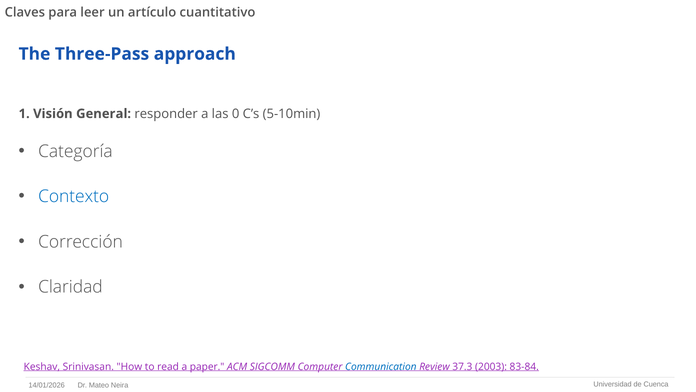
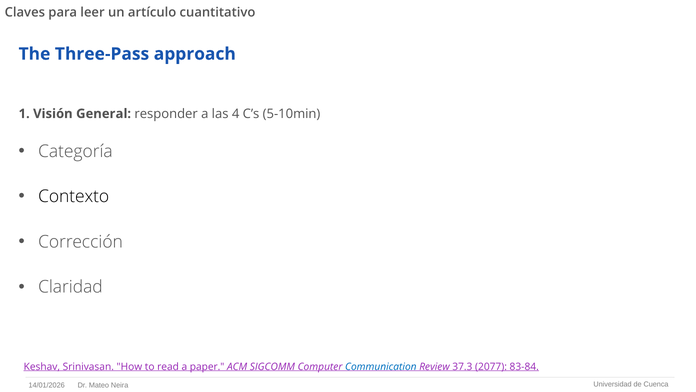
0: 0 -> 4
Contexto colour: blue -> black
2003: 2003 -> 2077
